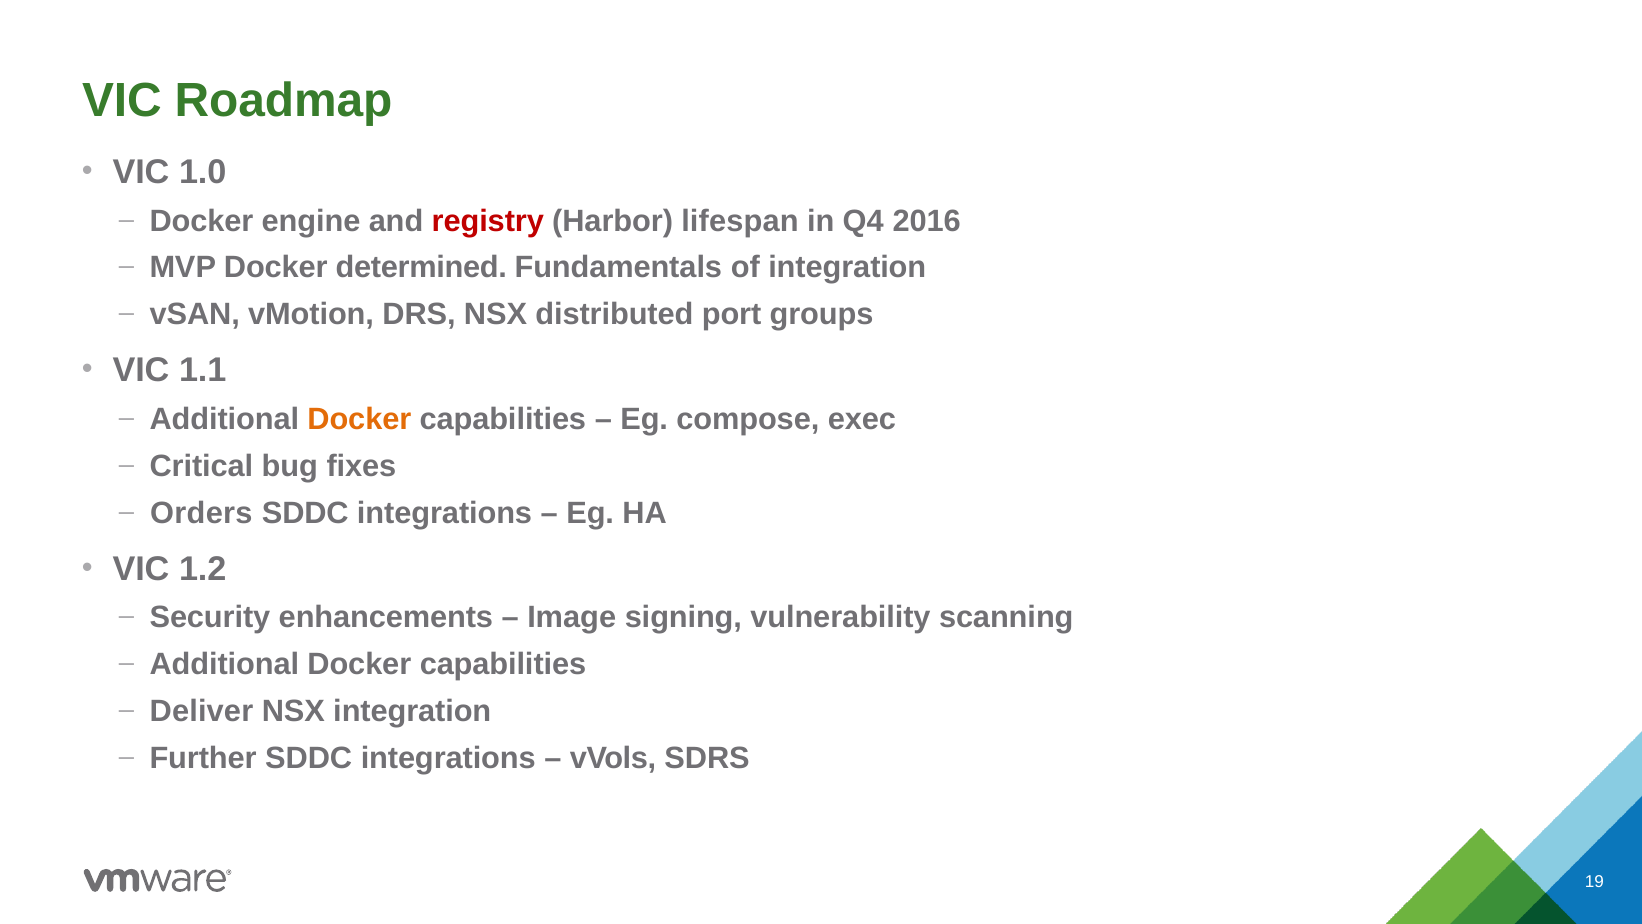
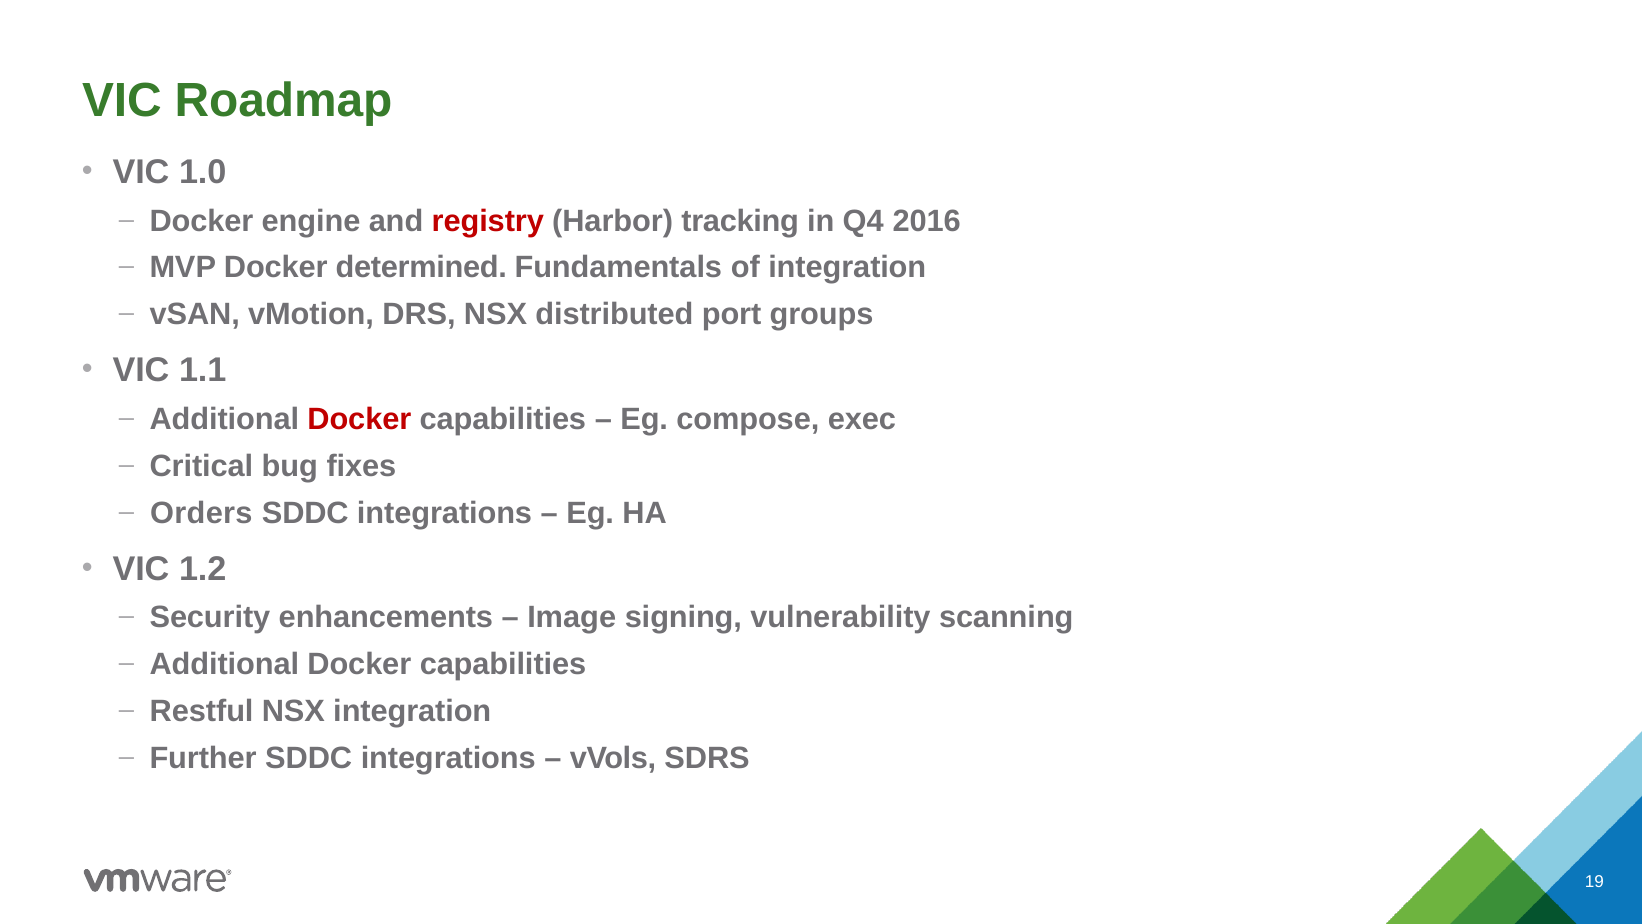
lifespan: lifespan -> tracking
Docker at (359, 419) colour: orange -> red
Deliver: Deliver -> Restful
